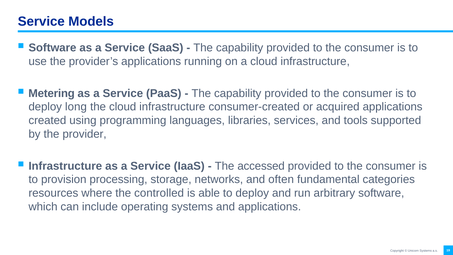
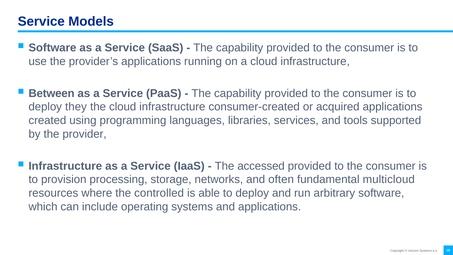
Metering: Metering -> Between
long: long -> they
categories: categories -> multicloud
